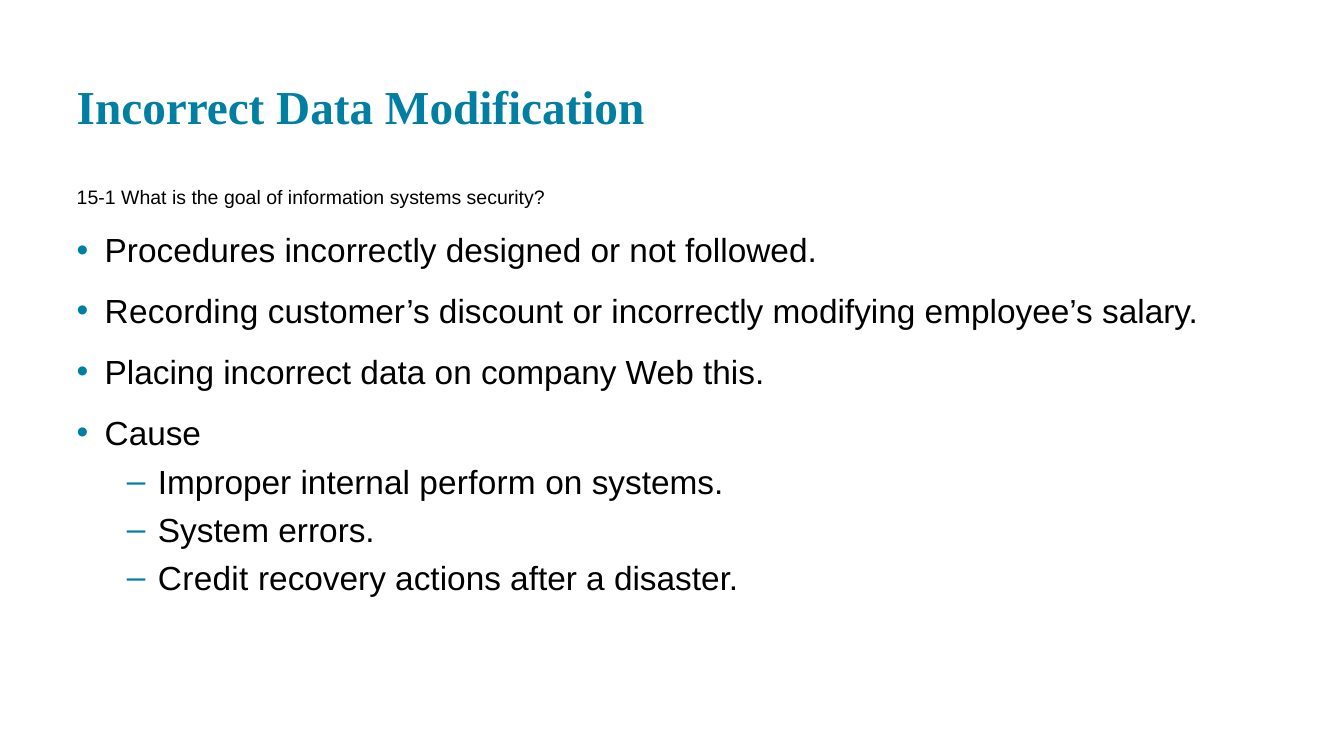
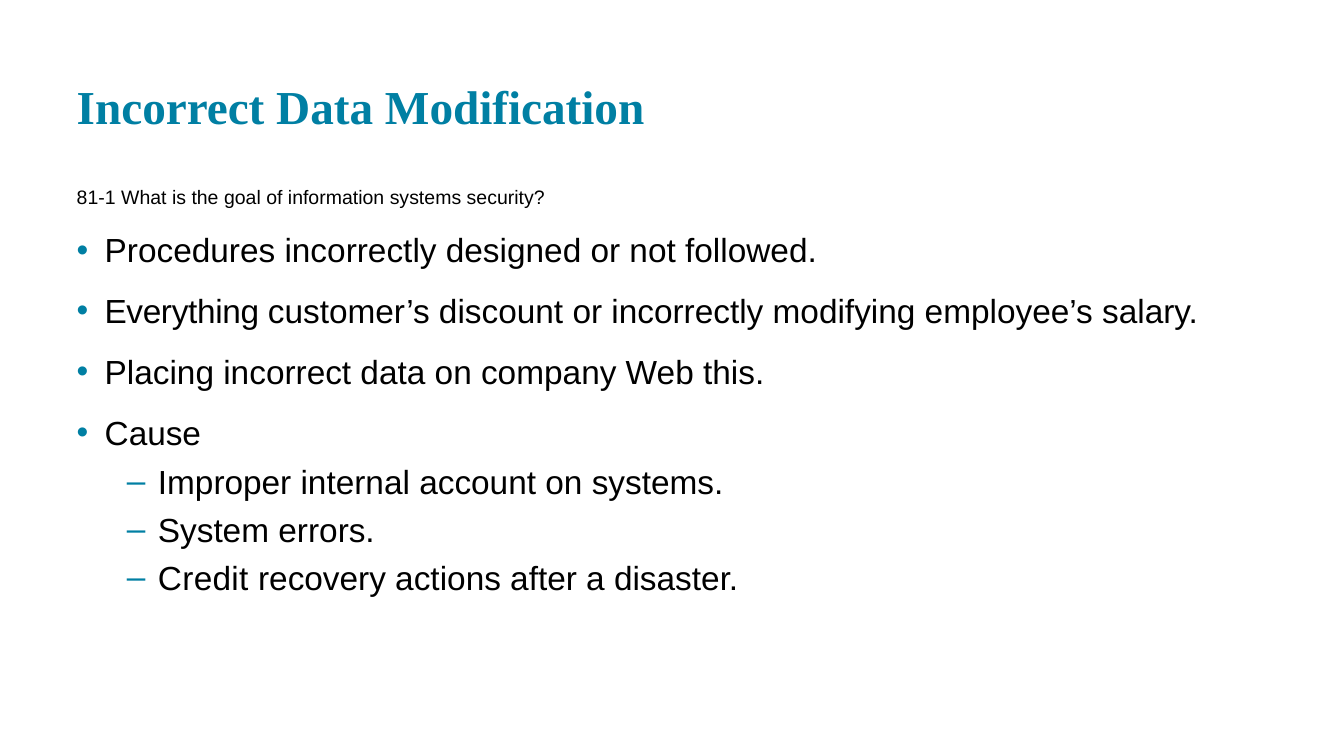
15-1: 15-1 -> 81-1
Recording: Recording -> Everything
perform: perform -> account
